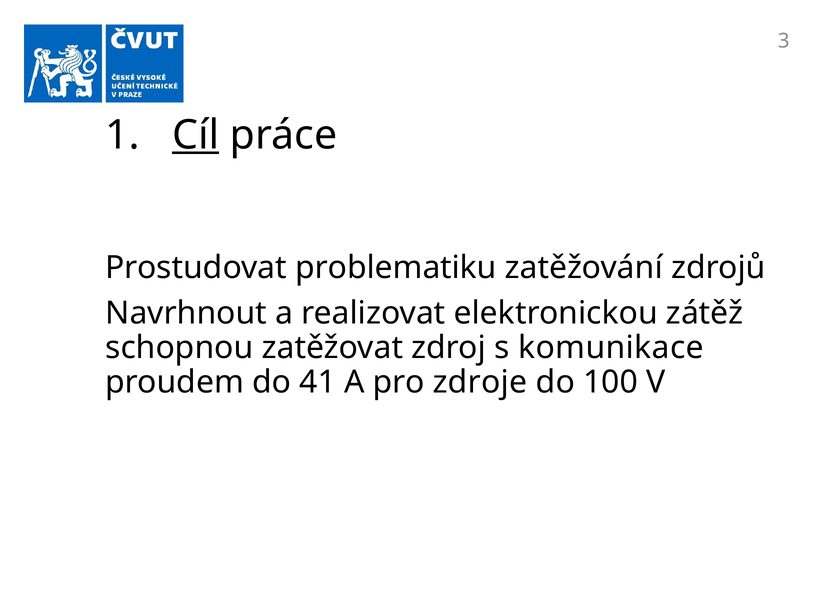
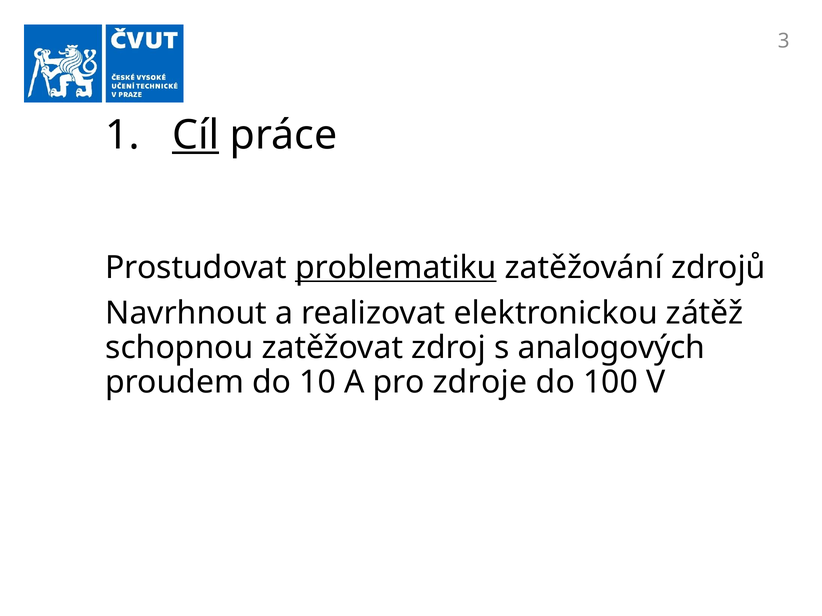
problematiku underline: none -> present
komunikace: komunikace -> analogových
41: 41 -> 10
